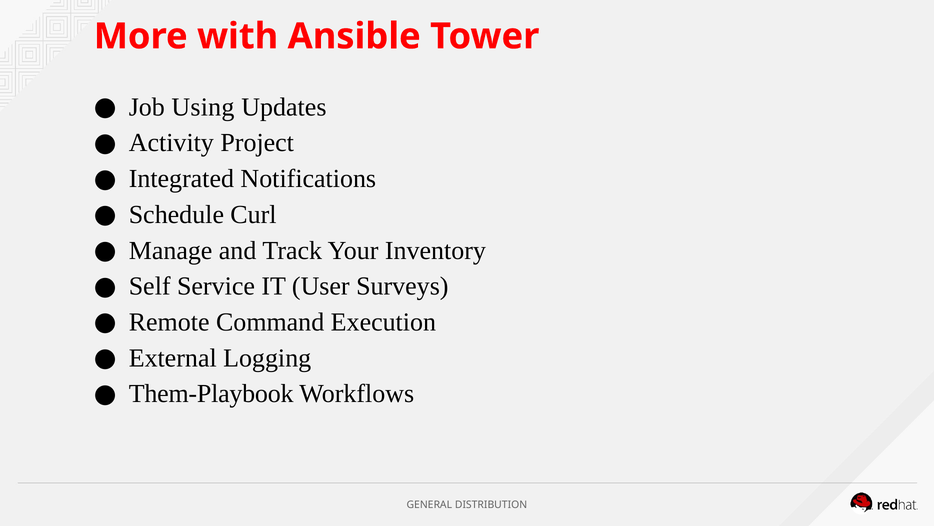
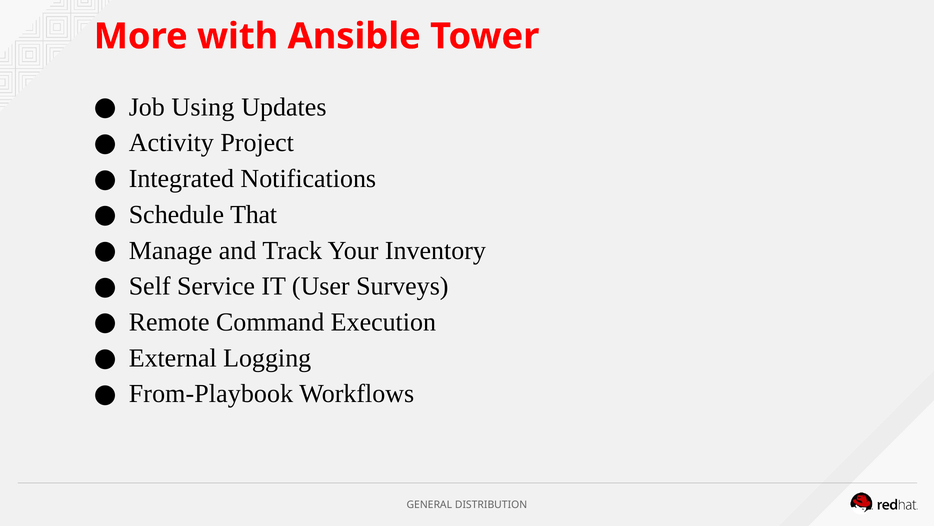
Curl: Curl -> That
Them-Playbook: Them-Playbook -> From-Playbook
